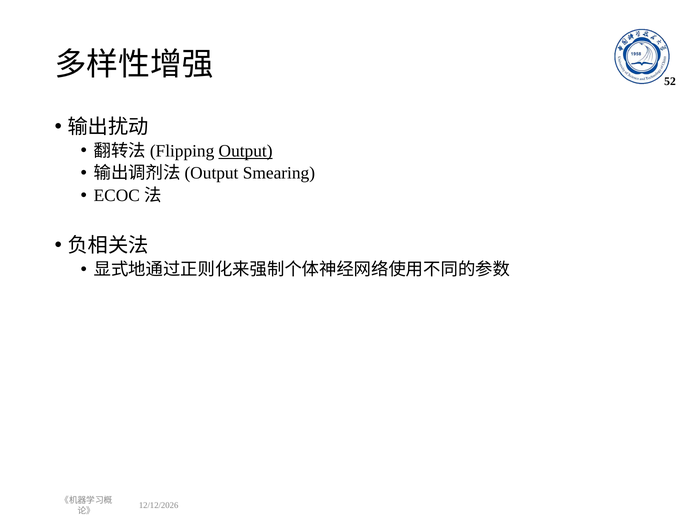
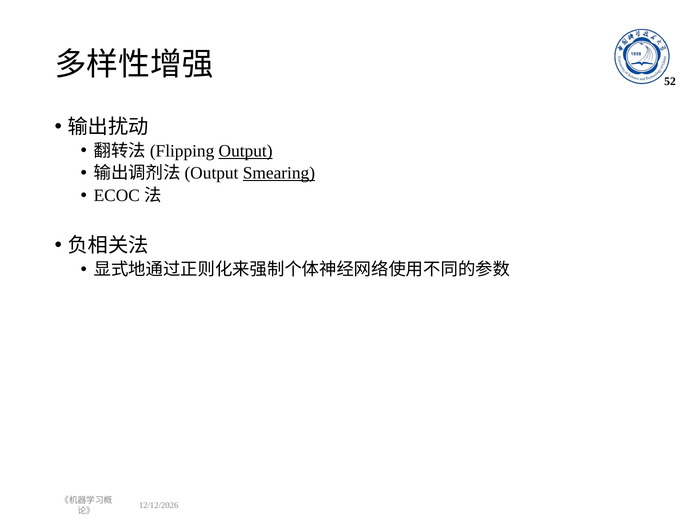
Smearing underline: none -> present
